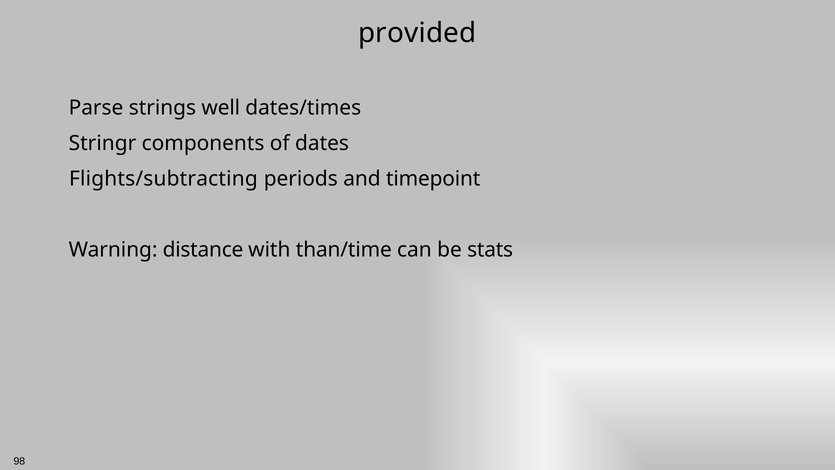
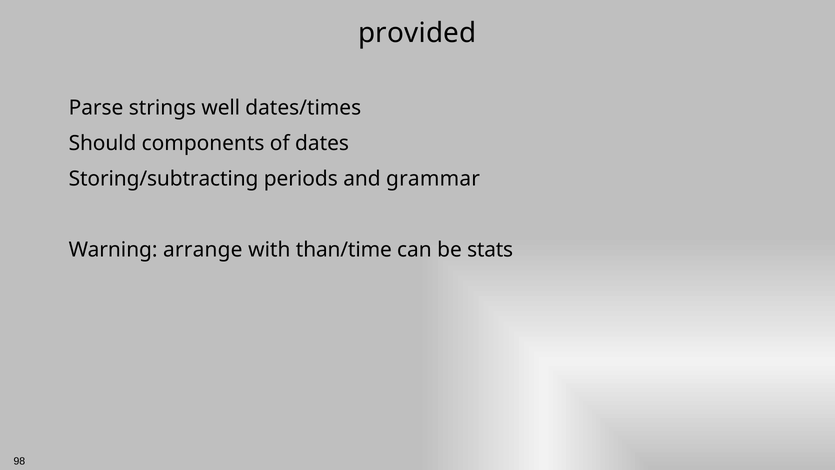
Stringr: Stringr -> Should
Flights/subtracting: Flights/subtracting -> Storing/subtracting
timepoint: timepoint -> grammar
distance: distance -> arrange
